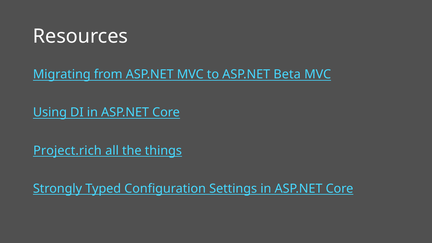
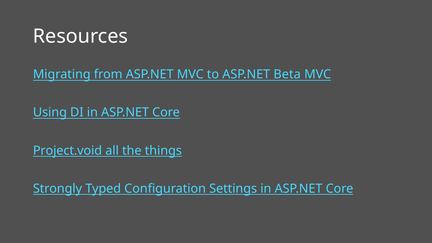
Project.rich: Project.rich -> Project.void
